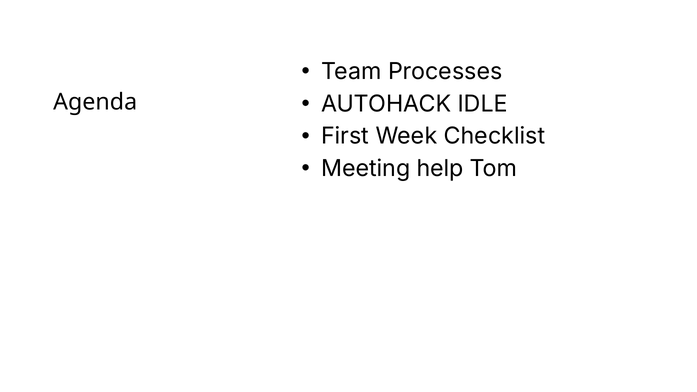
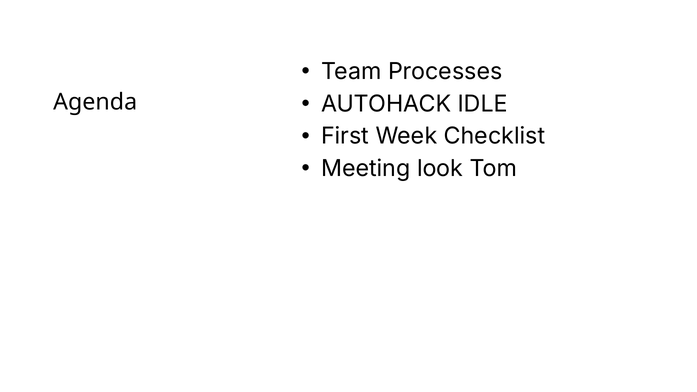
help: help -> look
